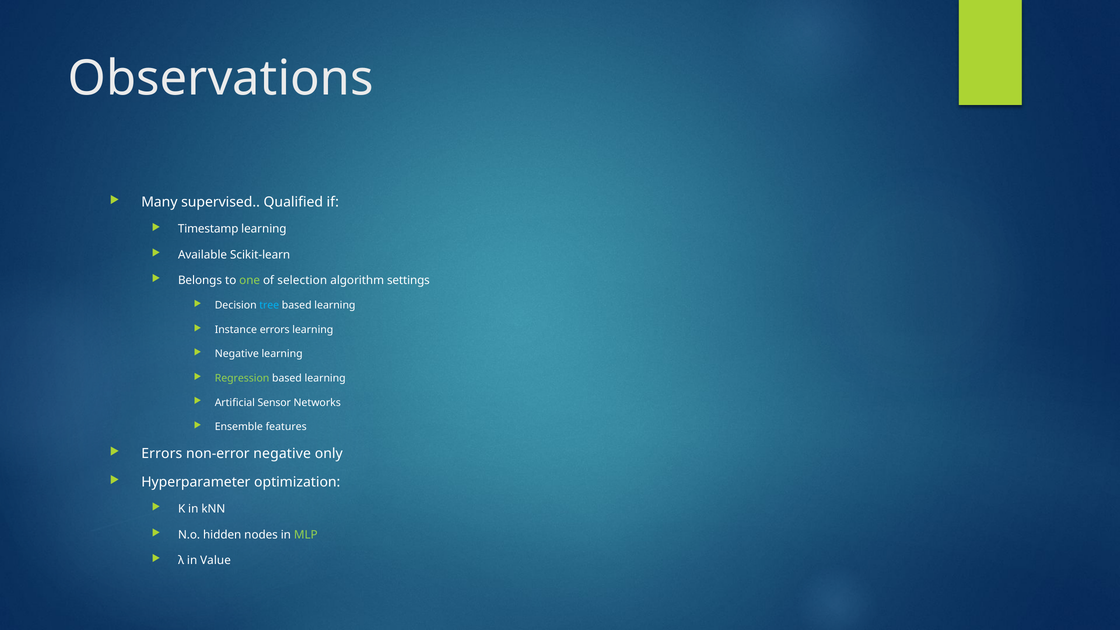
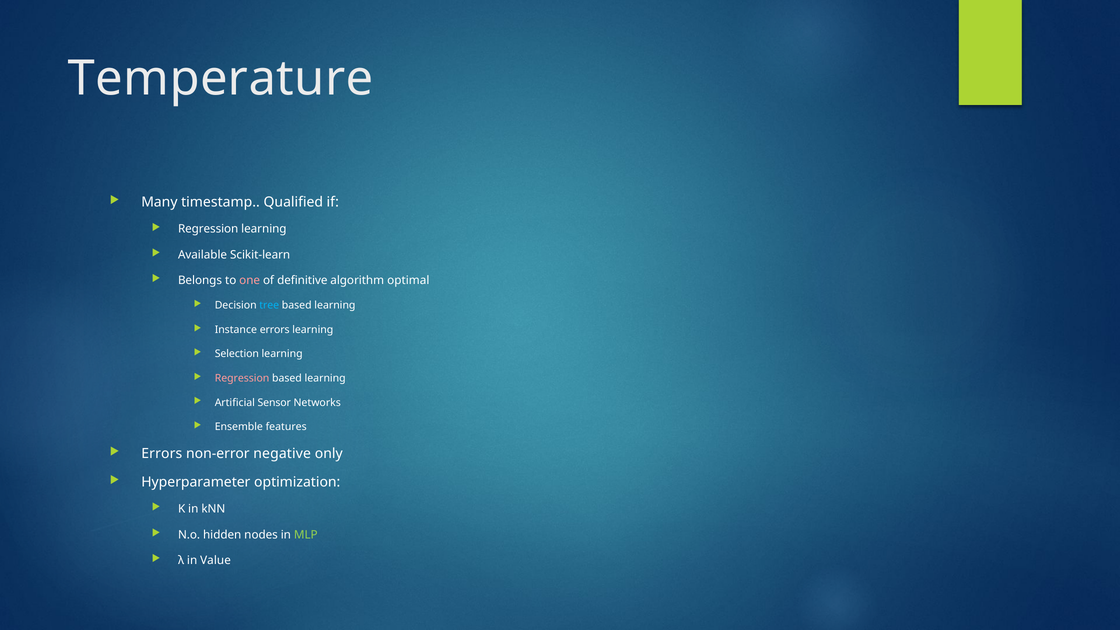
Observations: Observations -> Temperature
supervised: supervised -> timestamp
Timestamp at (208, 229): Timestamp -> Regression
one colour: light green -> pink
selection: selection -> definitive
settings: settings -> optimal
Negative at (237, 354): Negative -> Selection
Regression at (242, 378) colour: light green -> pink
